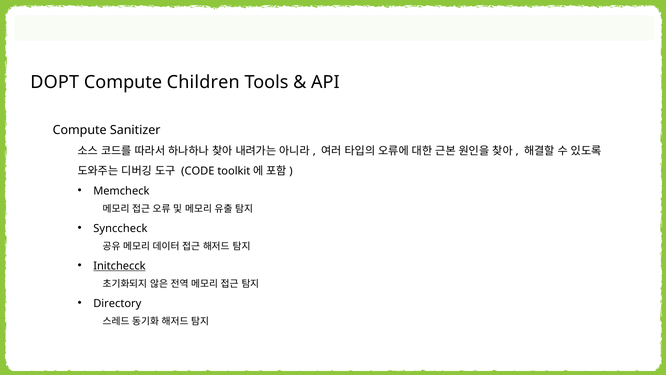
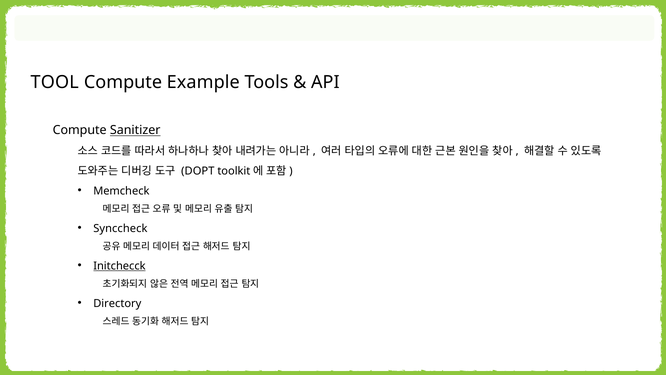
DOPT: DOPT -> TOOL
Children: Children -> Example
Sanitizer underline: none -> present
CODE: CODE -> DOPT
